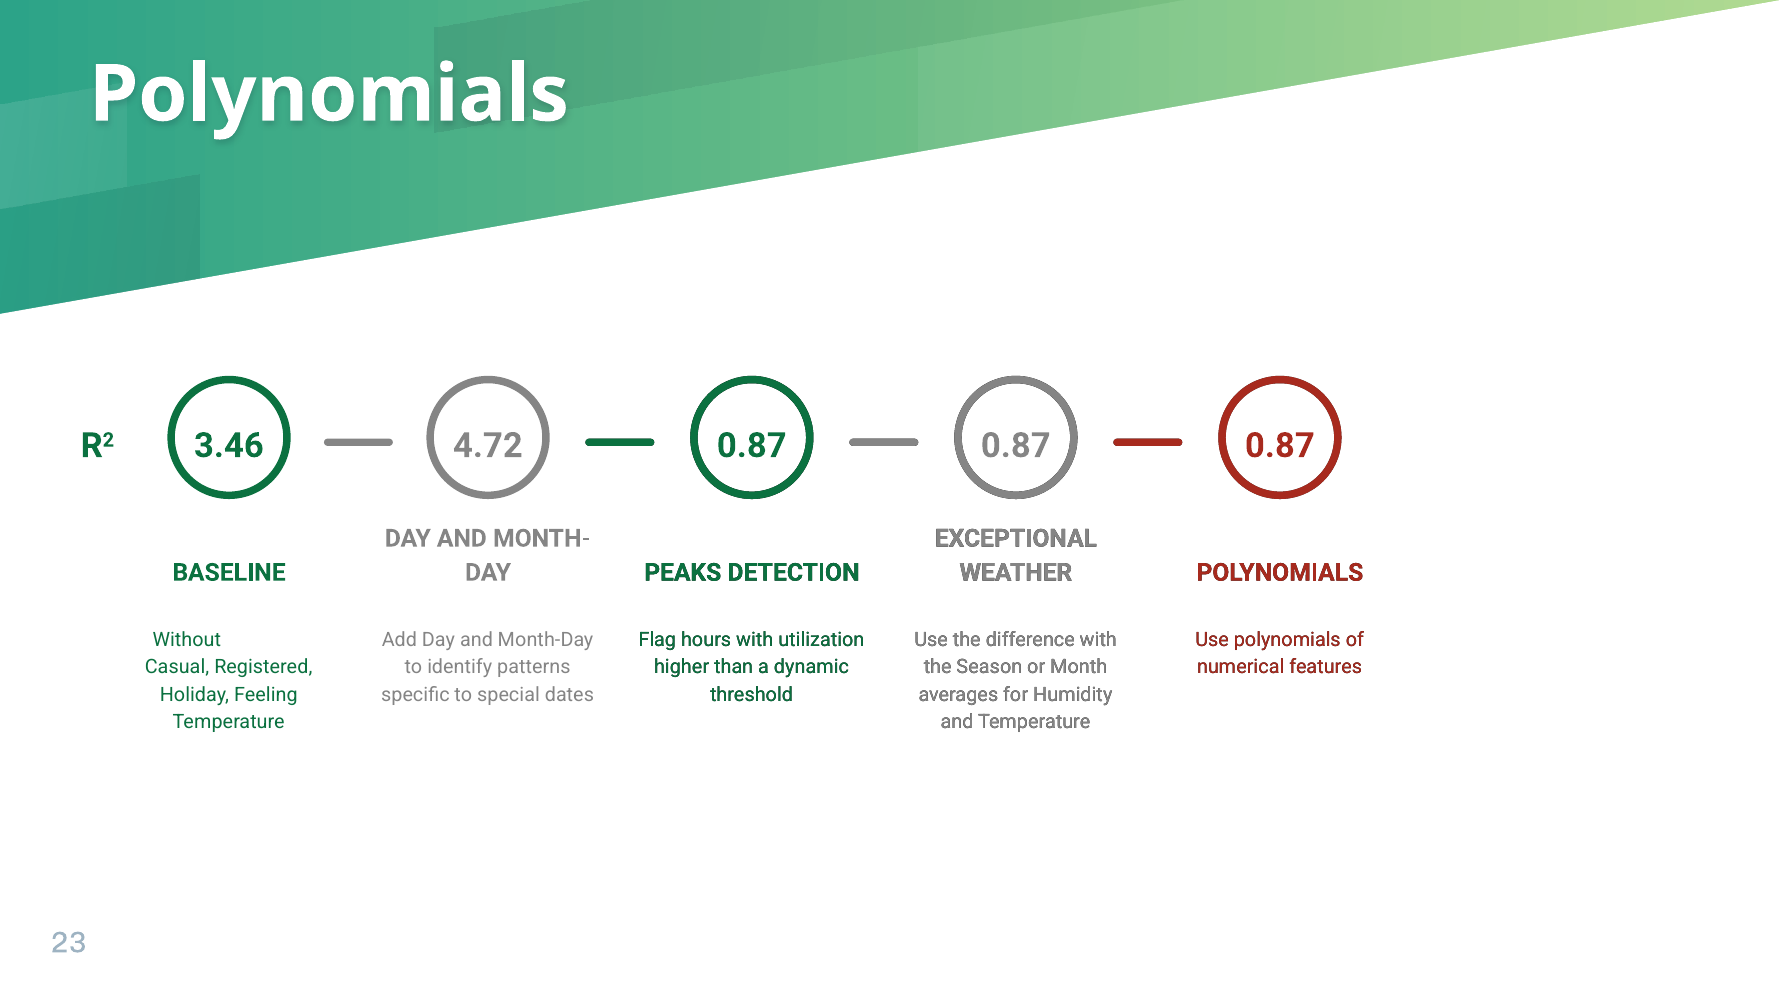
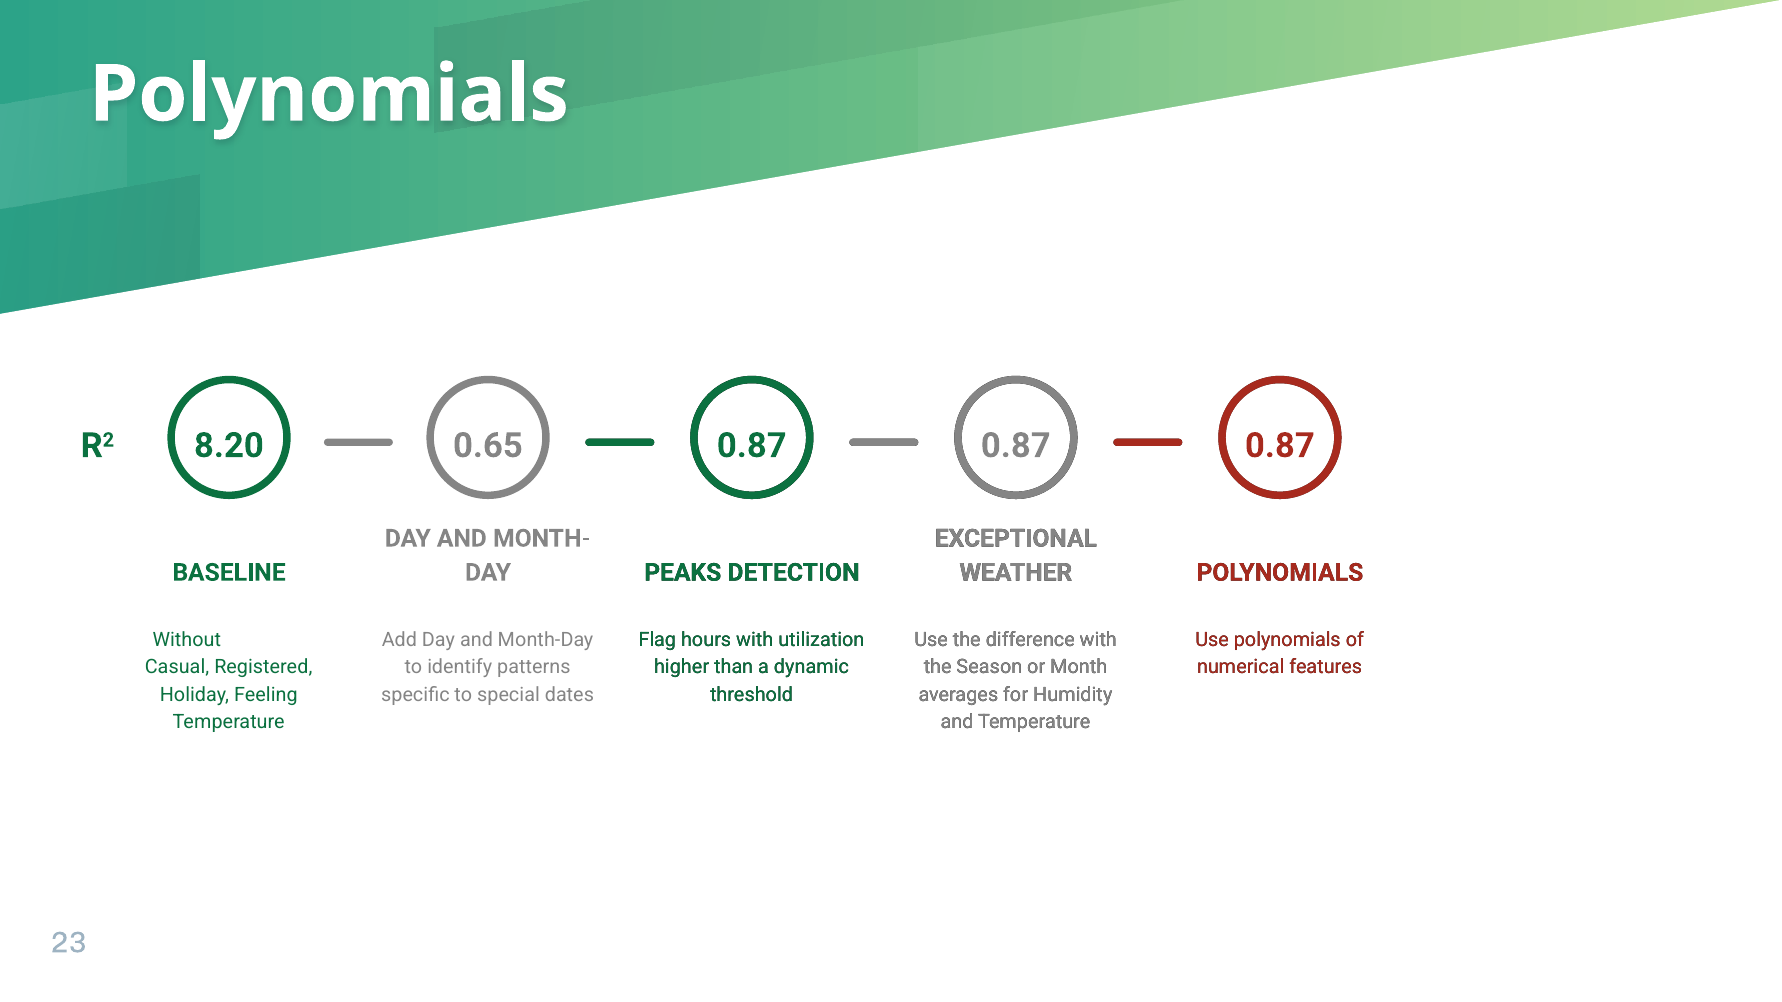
3.46: 3.46 -> 8.20
4.72: 4.72 -> 0.65
